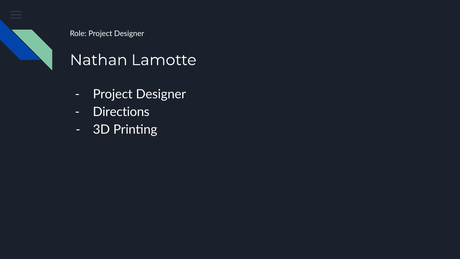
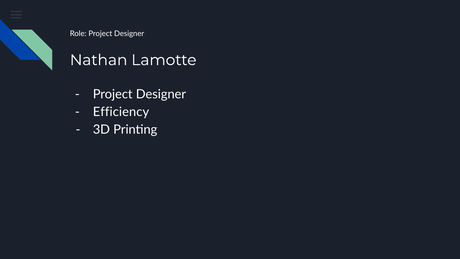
Directions: Directions -> Efficiency
